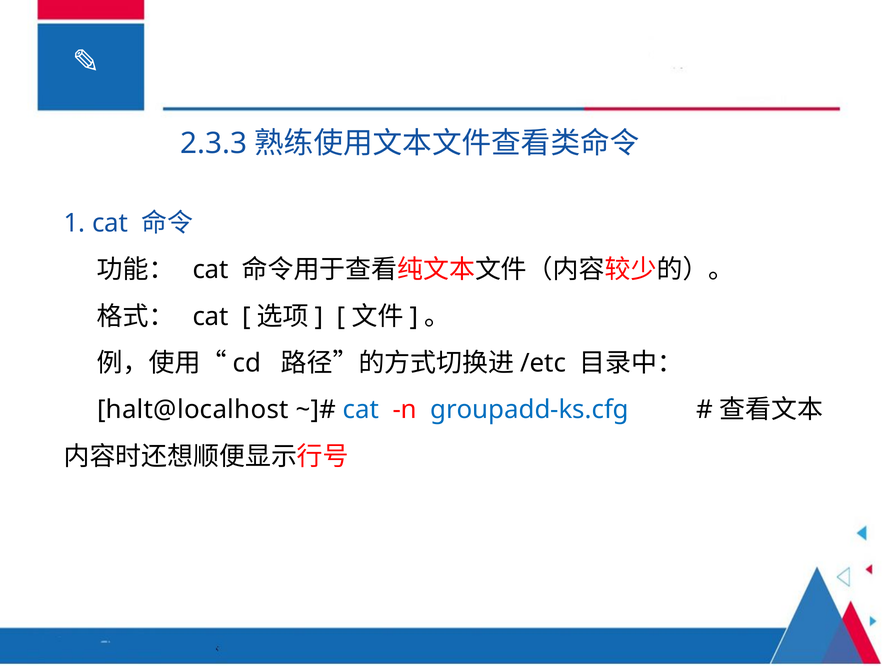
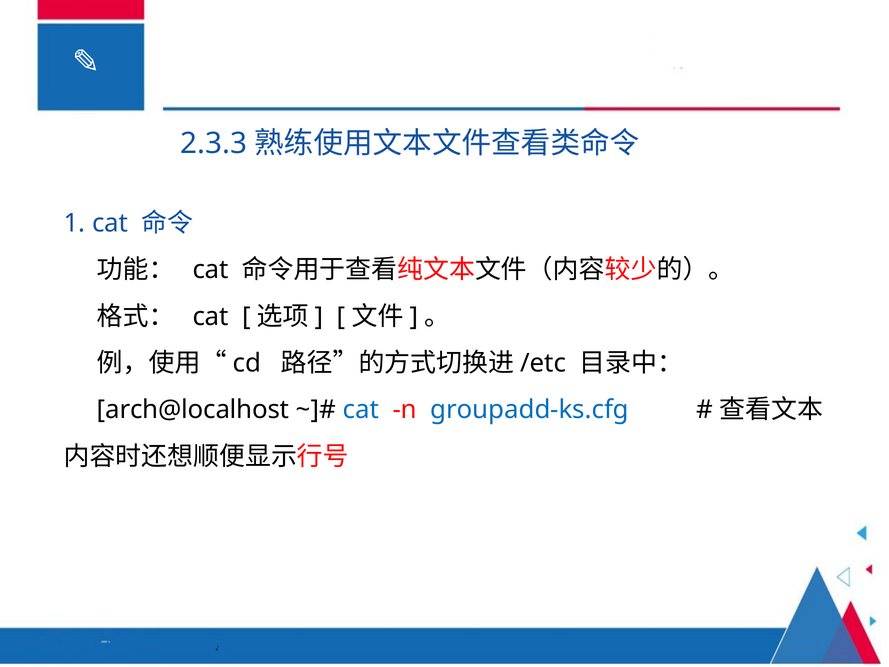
halt@localhost: halt@localhost -> arch@localhost
